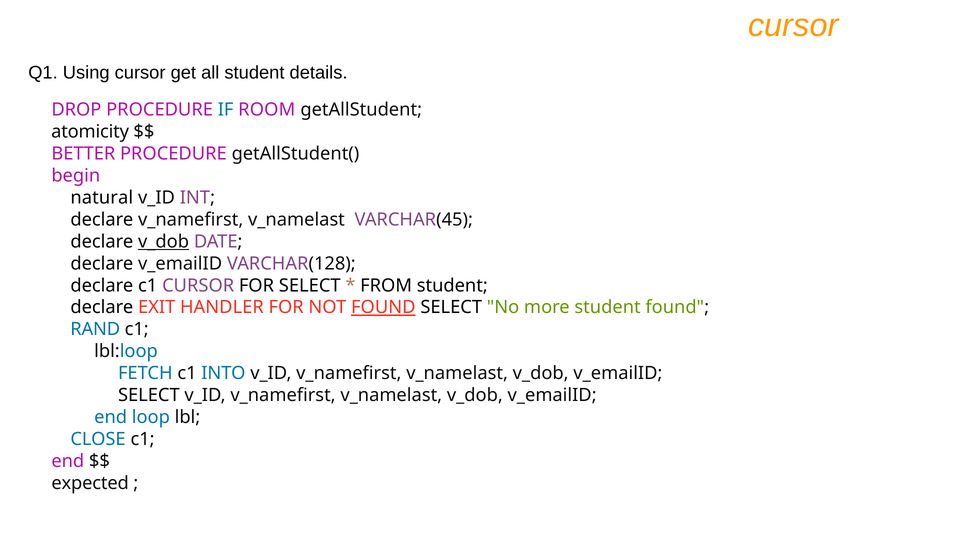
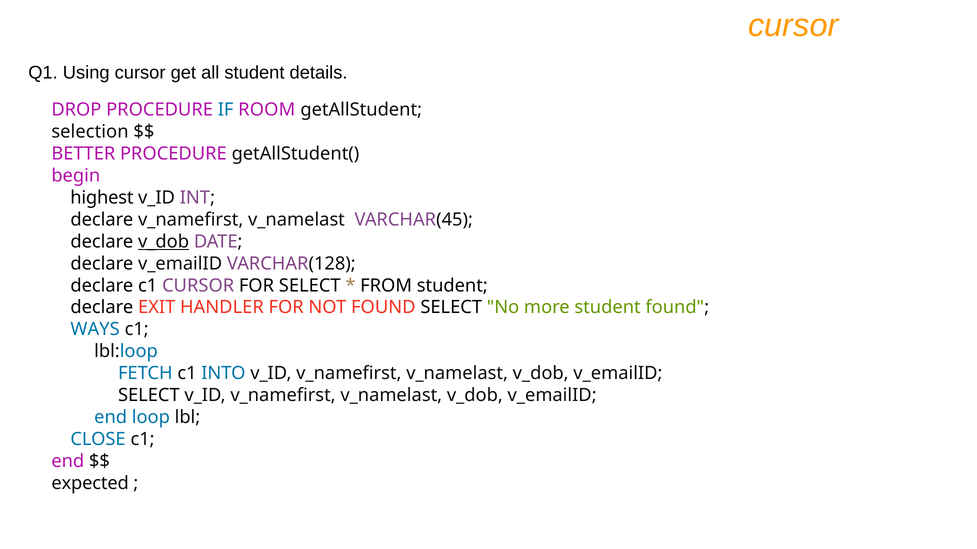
atomicity: atomicity -> selection
natural: natural -> highest
FOUND at (383, 308) underline: present -> none
RAND: RAND -> WAYS
